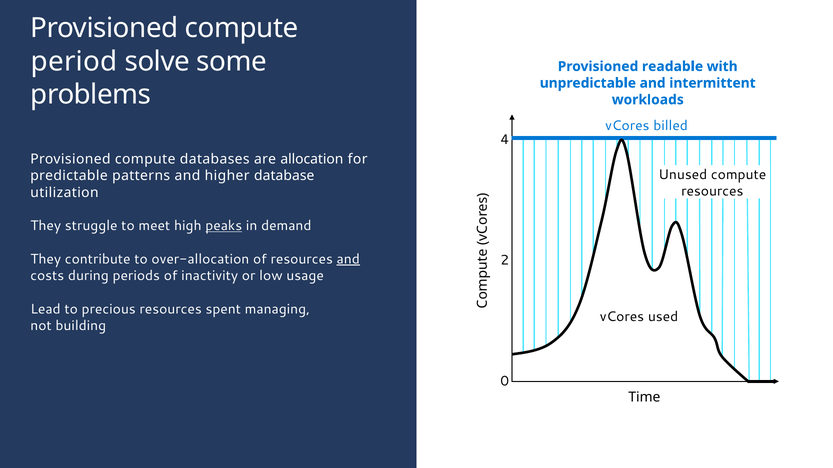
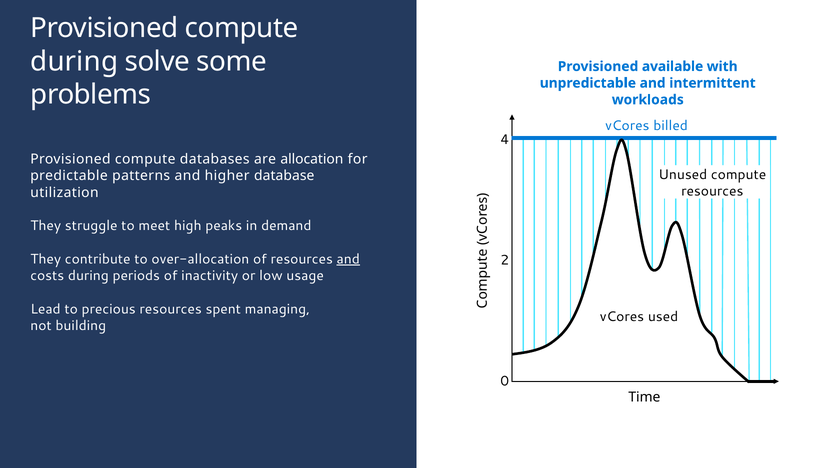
period at (74, 62): period -> during
readable: readable -> available
peaks underline: present -> none
